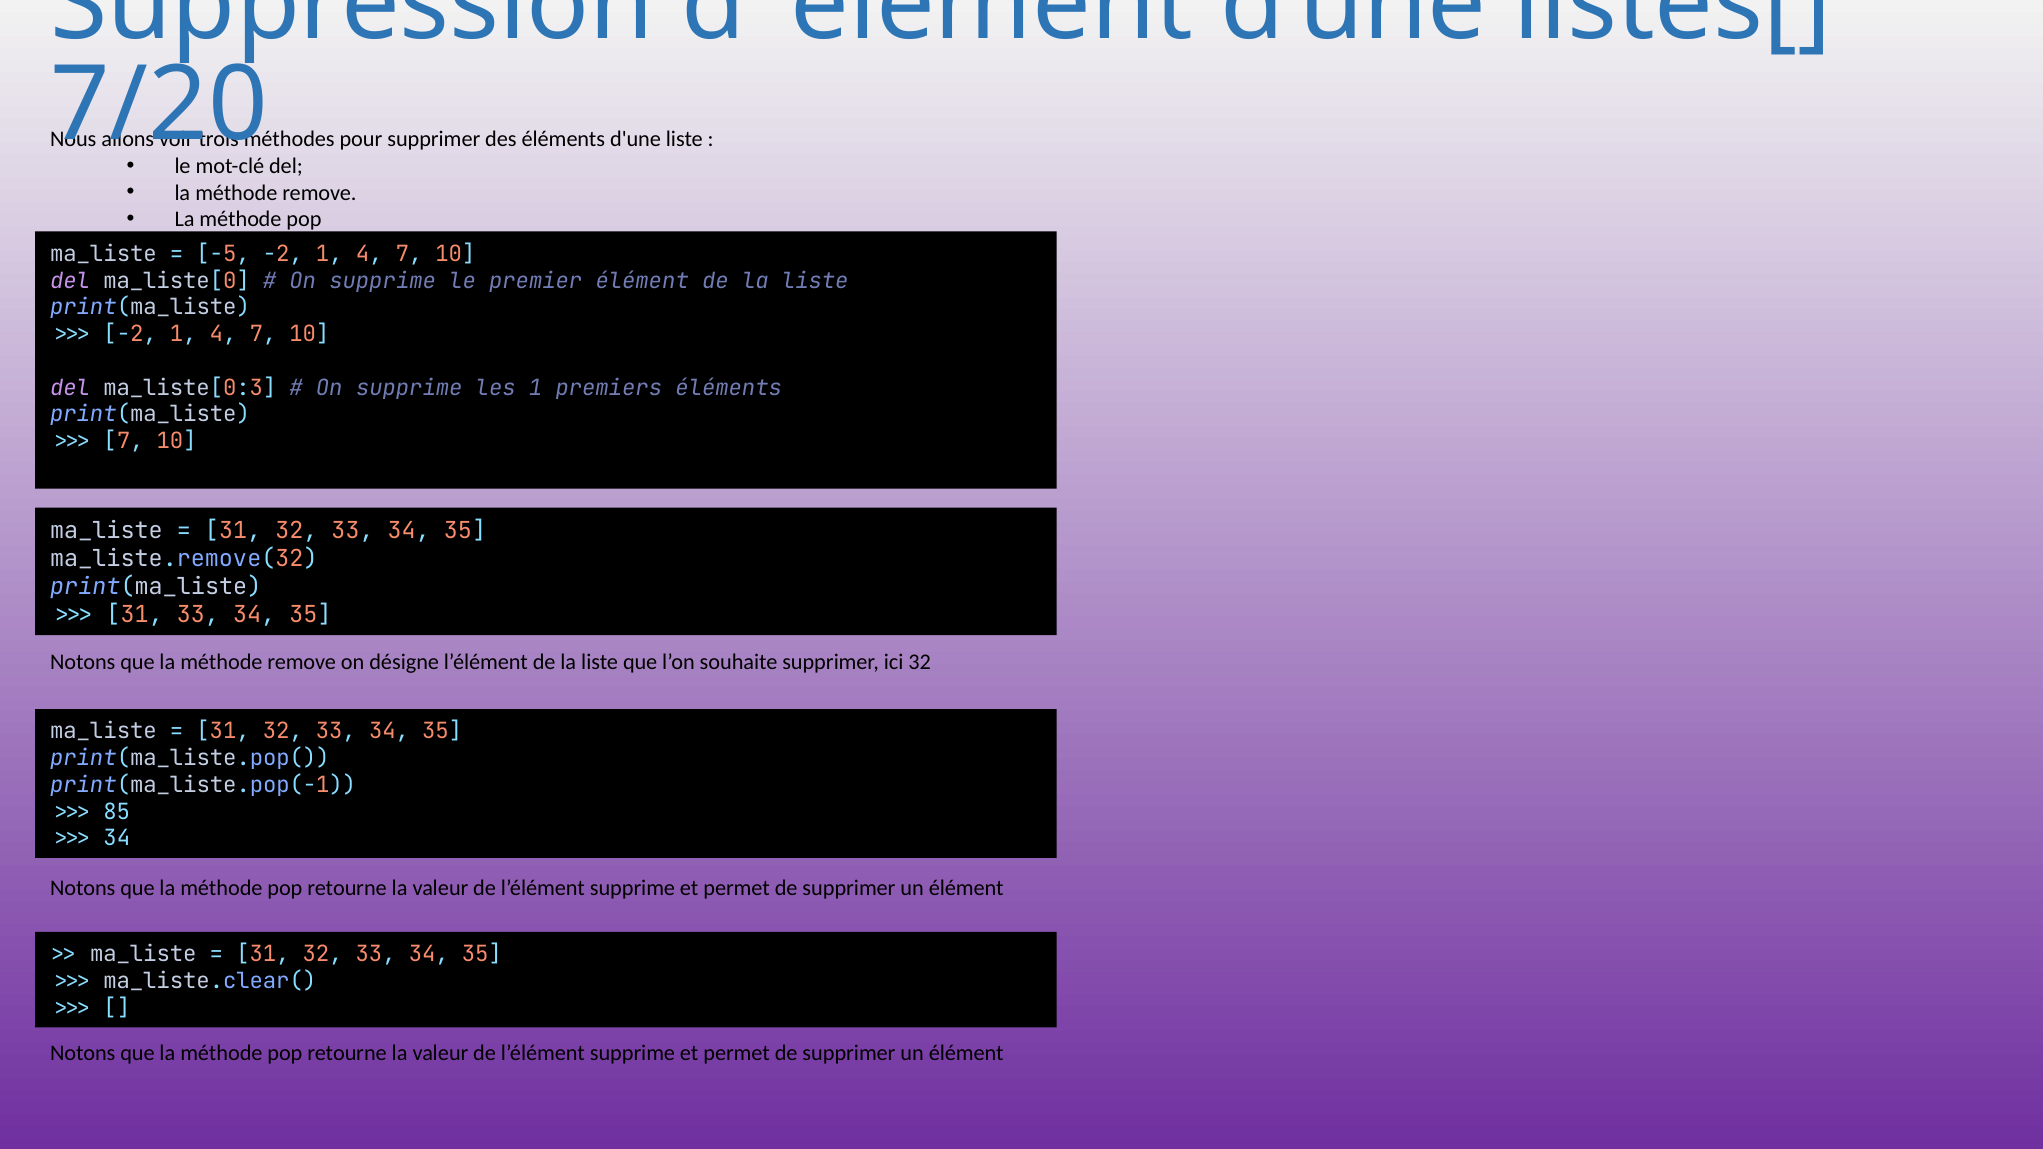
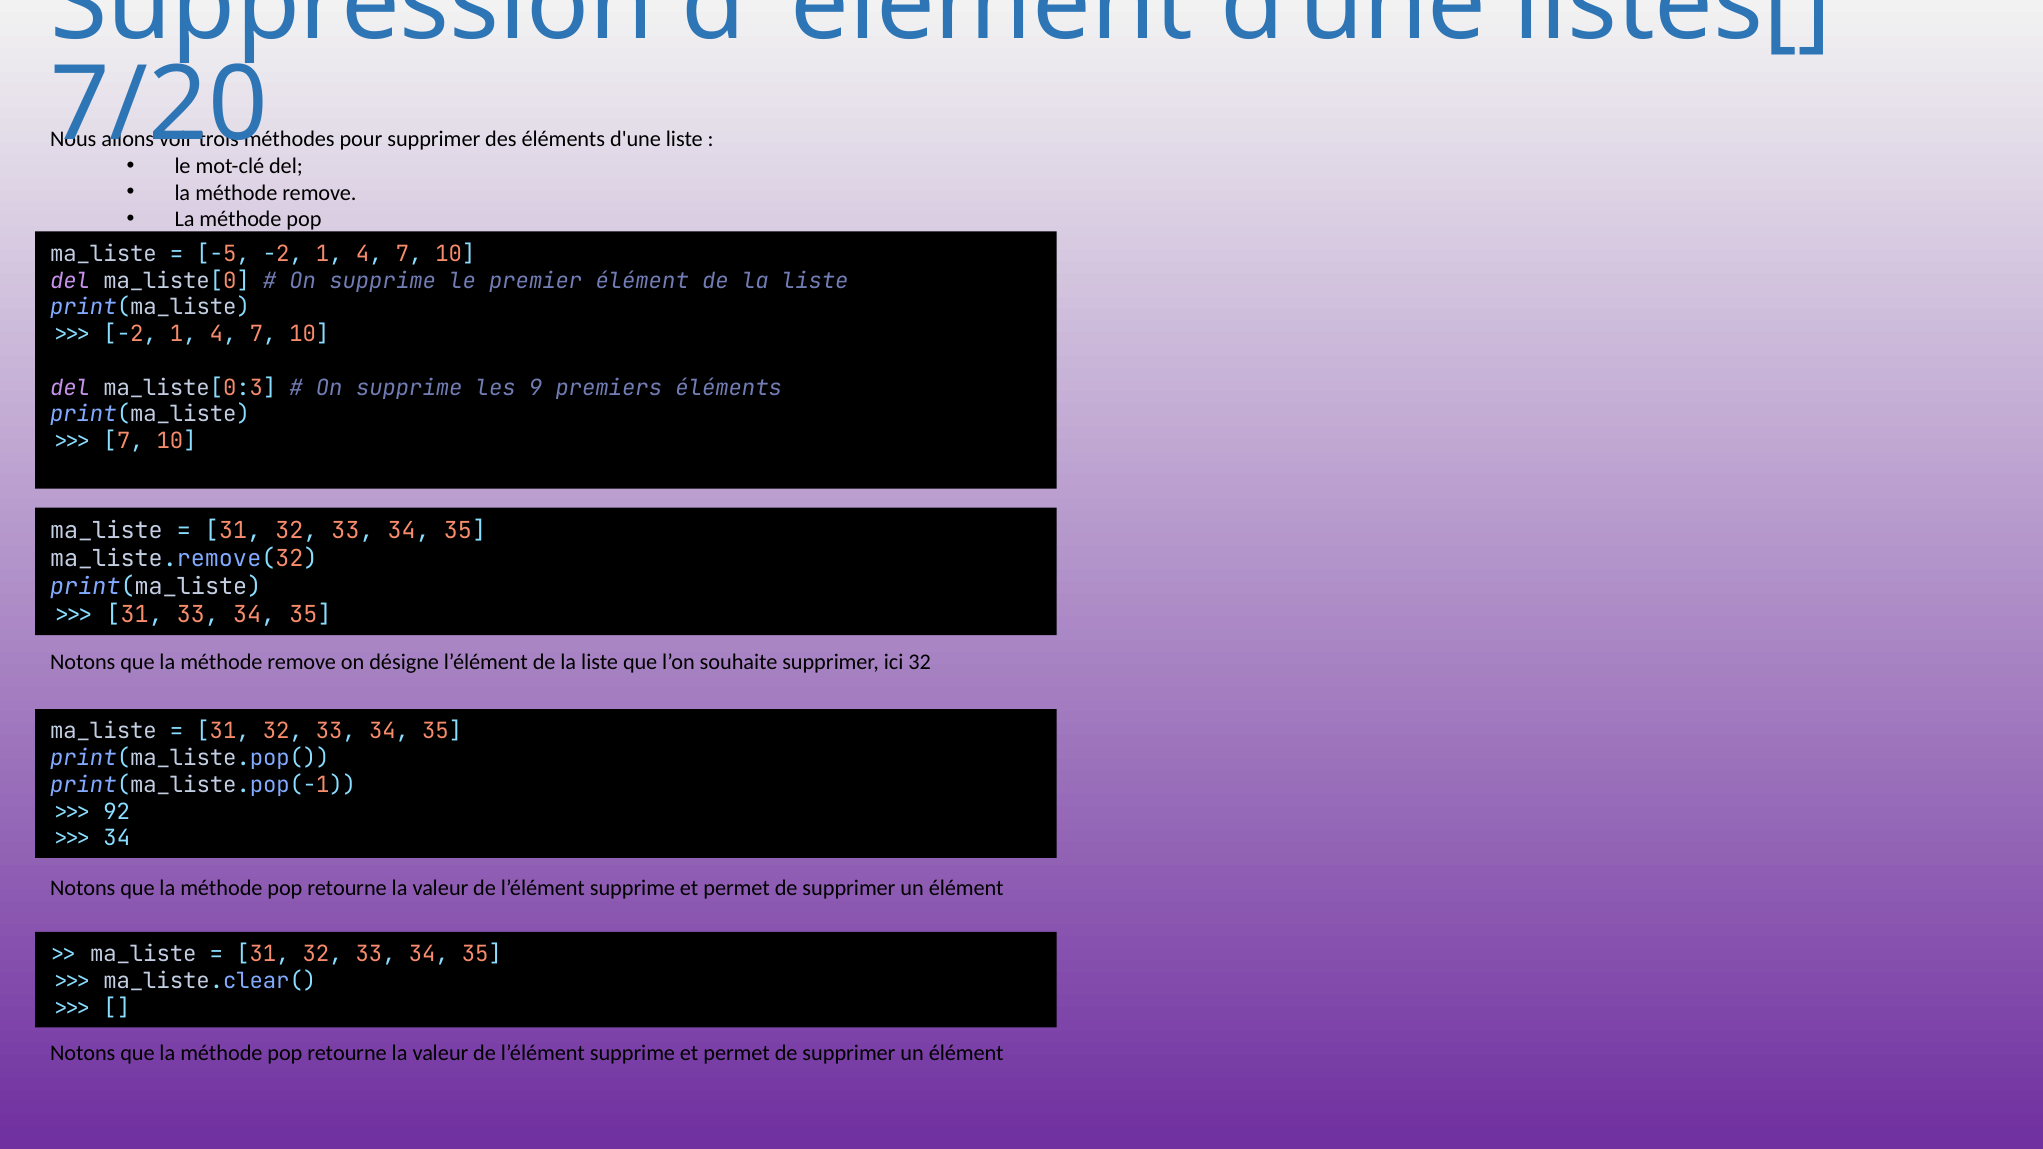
les 1: 1 -> 9
85: 85 -> 92
